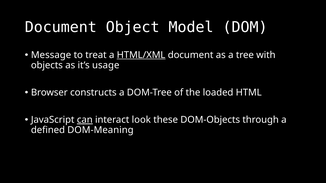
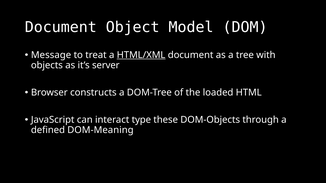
usage: usage -> server
can underline: present -> none
look: look -> type
